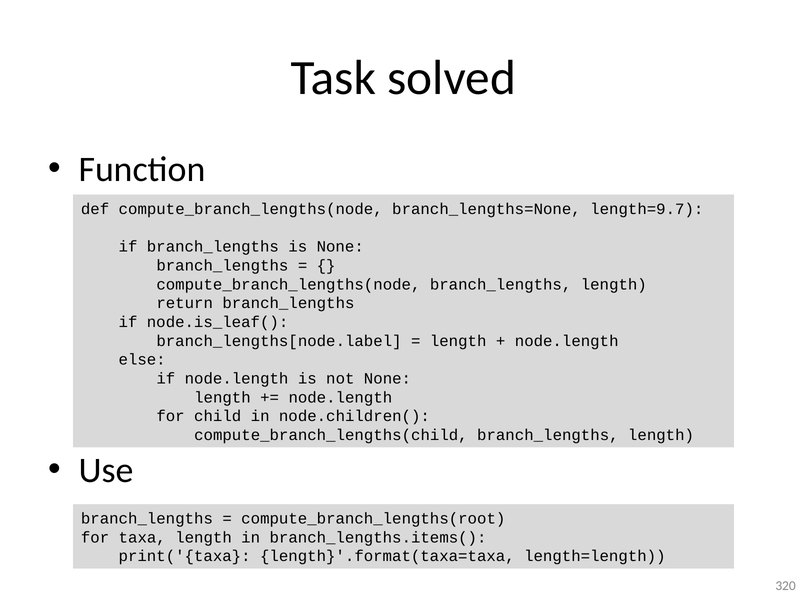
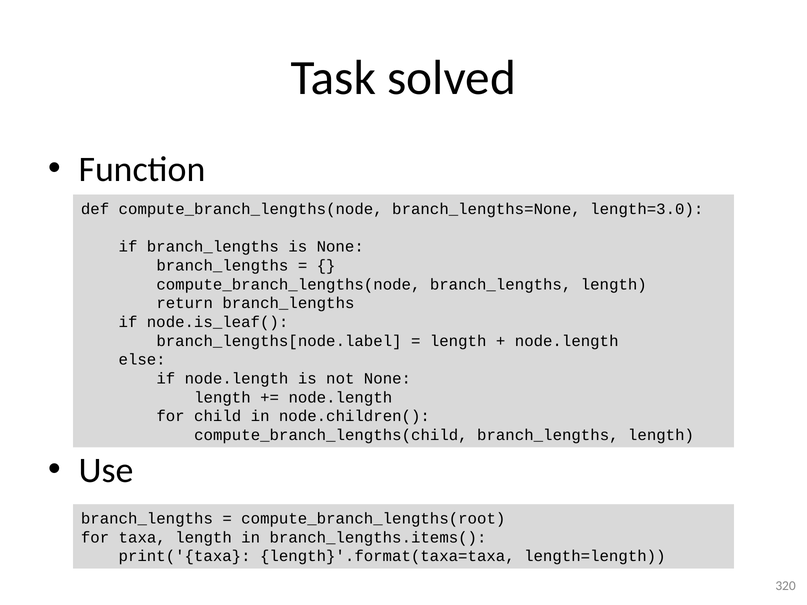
length=9.7: length=9.7 -> length=3.0
